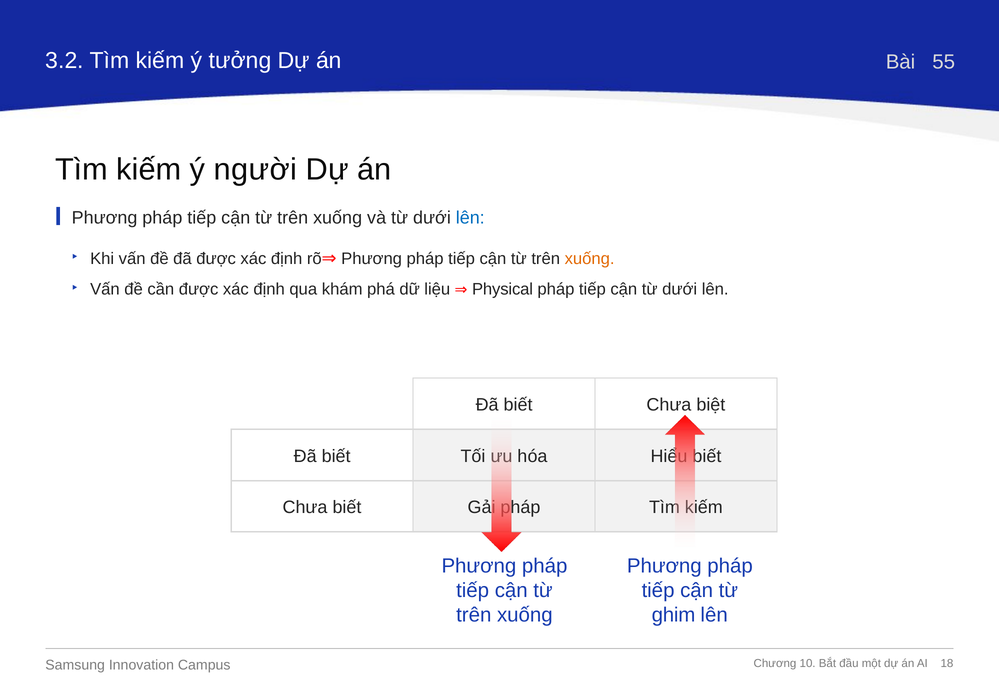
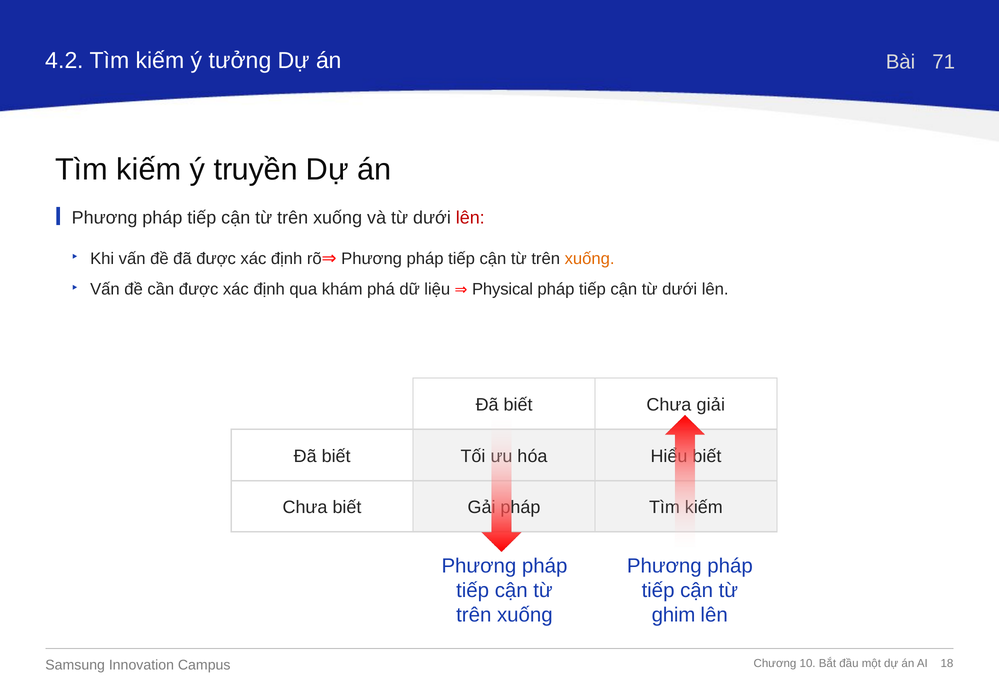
3.2: 3.2 -> 4.2
55: 55 -> 71
người: người -> truyền
lên at (470, 218) colour: blue -> red
biệt: biệt -> giải
